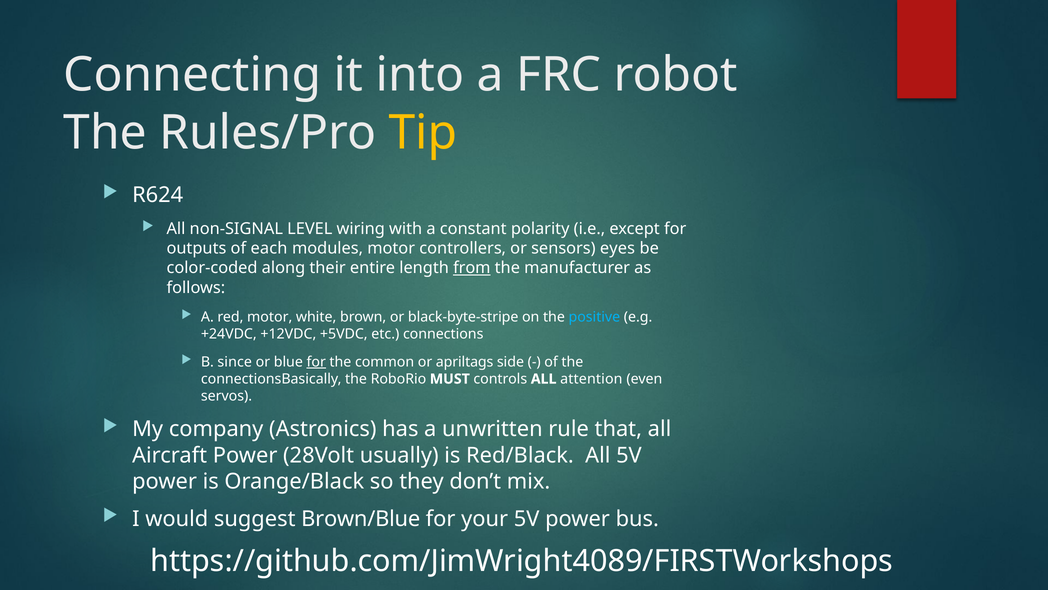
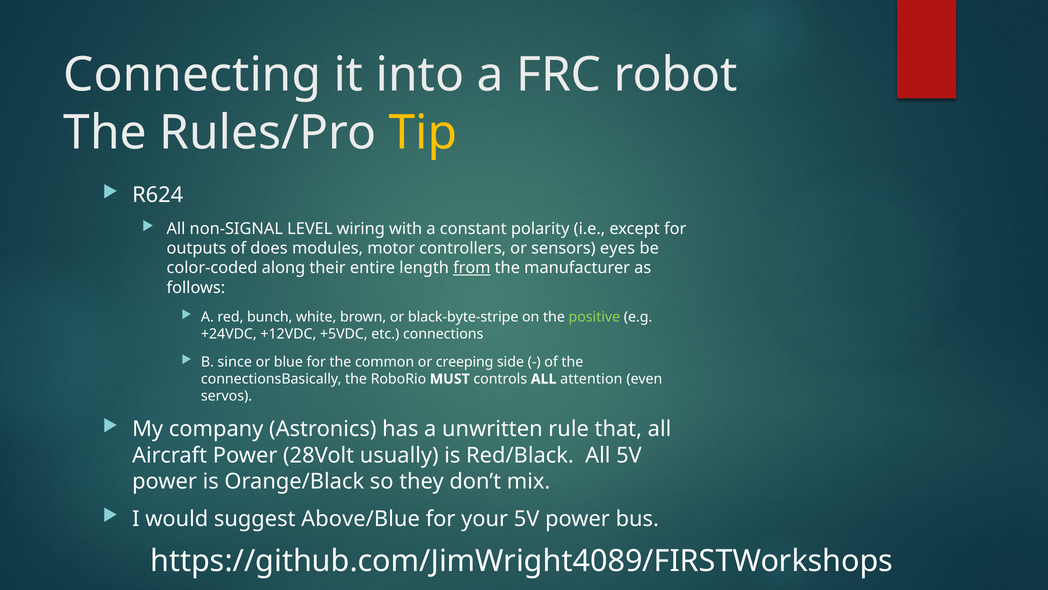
each: each -> does
red motor: motor -> bunch
positive colour: light blue -> light green
for at (316, 362) underline: present -> none
apriltags: apriltags -> creeping
Brown/Blue: Brown/Blue -> Above/Blue
